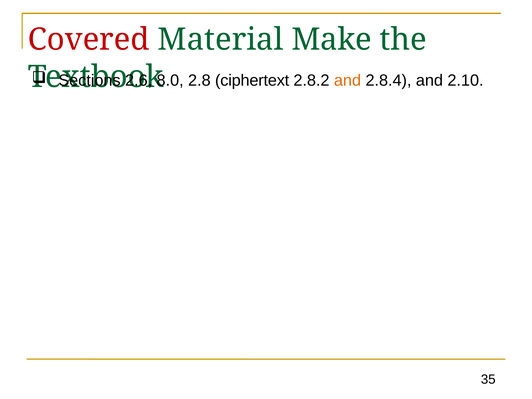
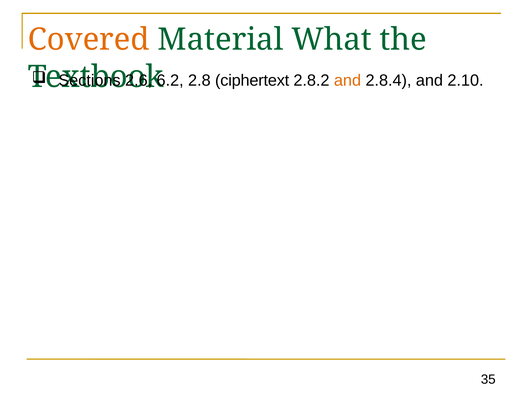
Covered colour: red -> orange
Make: Make -> What
8.0: 8.0 -> 6.2
